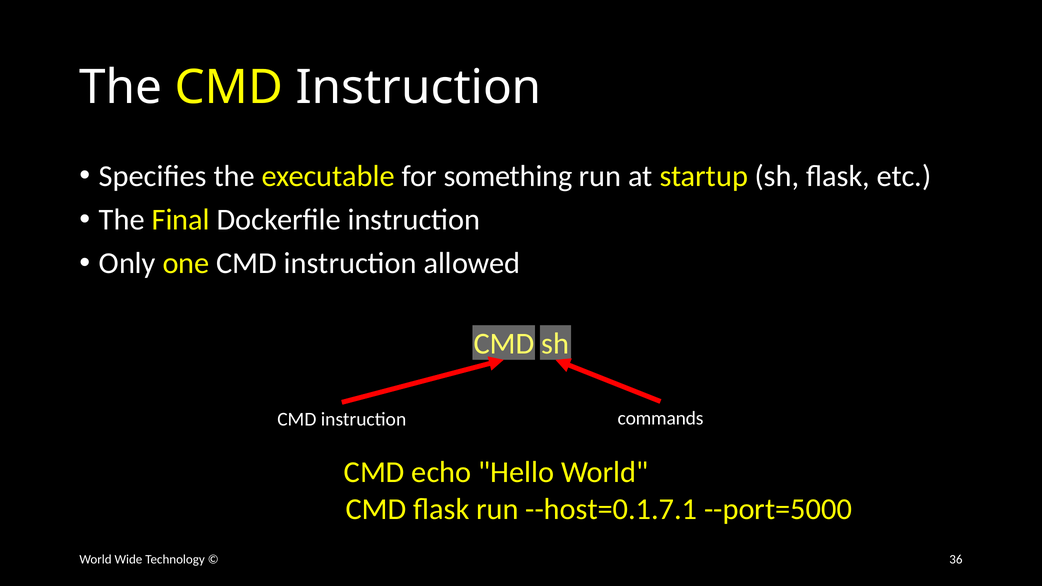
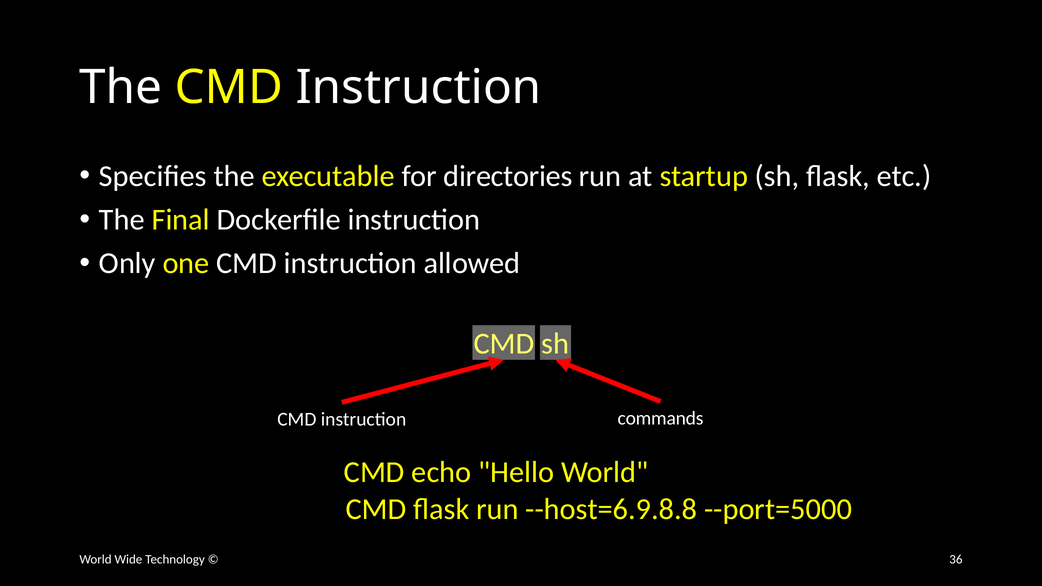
something: something -> directories
--host=0.1.7.1: --host=0.1.7.1 -> --host=6.9.8.8
